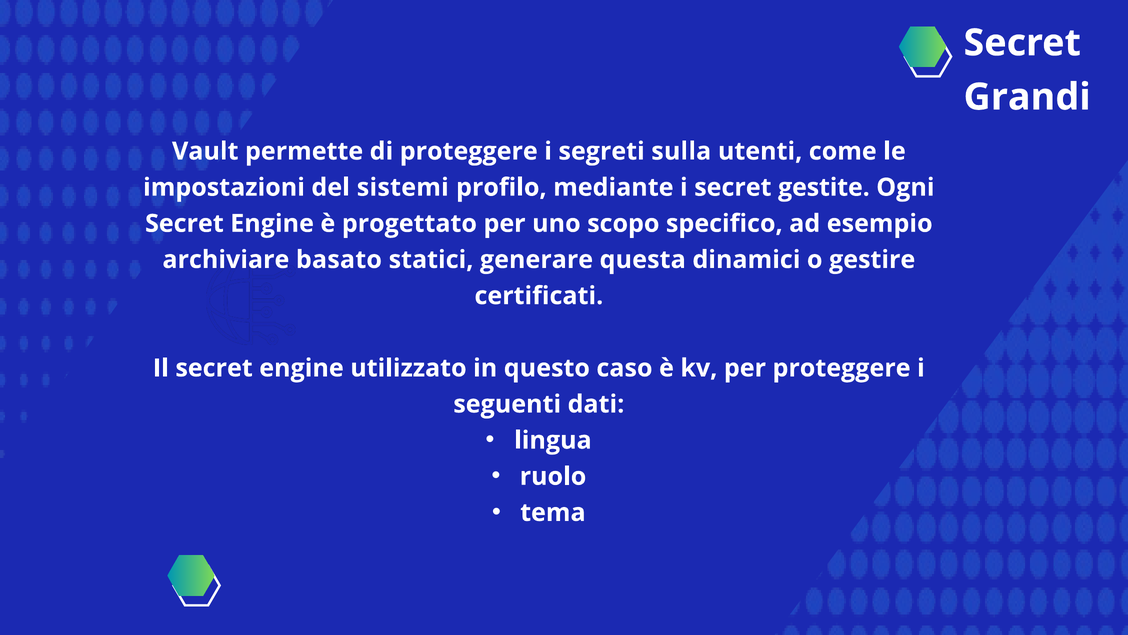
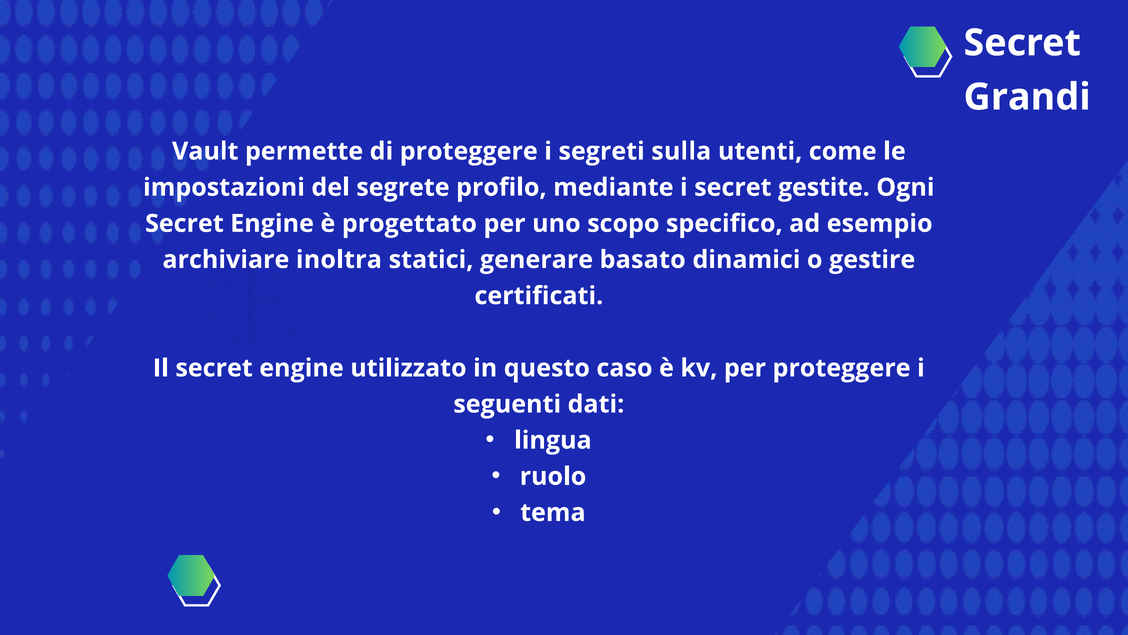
sistemi: sistemi -> segrete
basato: basato -> inoltra
questa: questa -> basato
